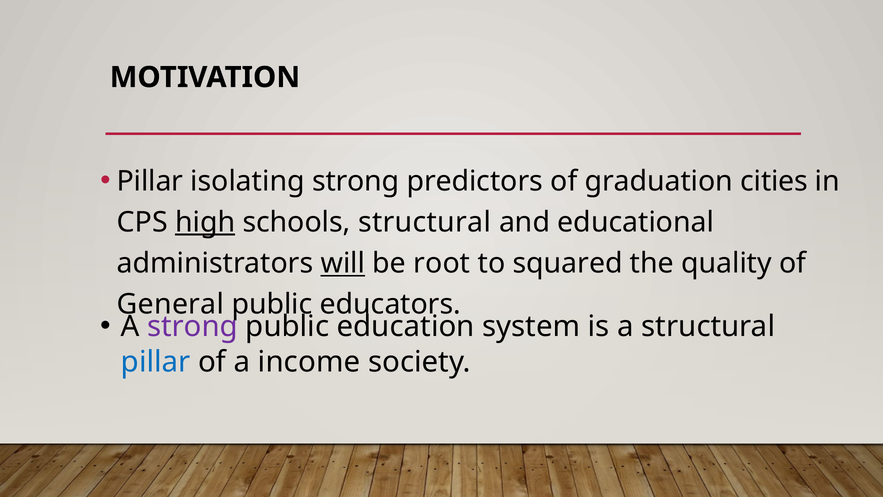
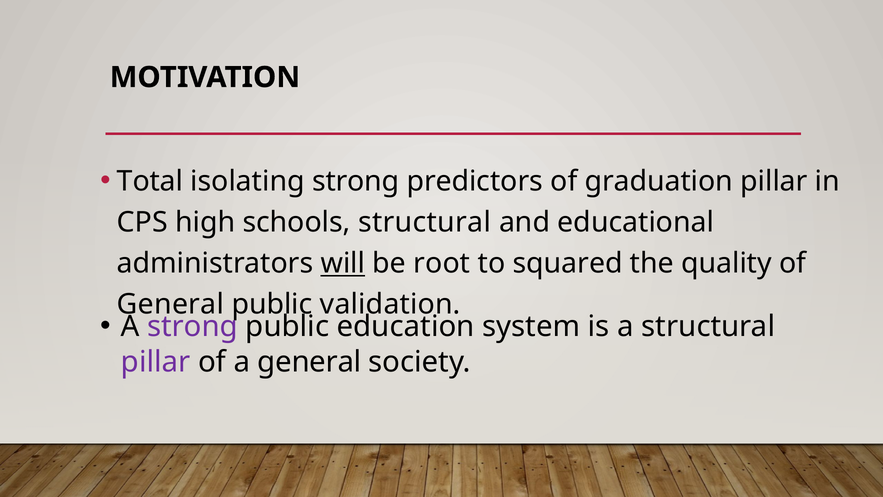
Pillar at (150, 181): Pillar -> Total
graduation cities: cities -> pillar
high underline: present -> none
educators: educators -> validation
pillar at (156, 362) colour: blue -> purple
a income: income -> general
